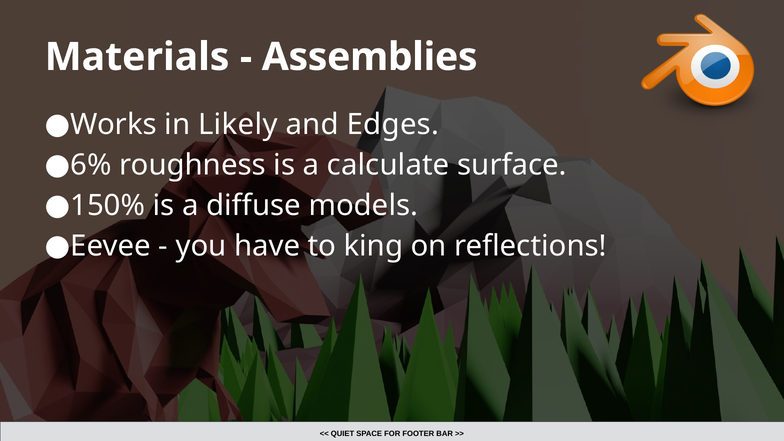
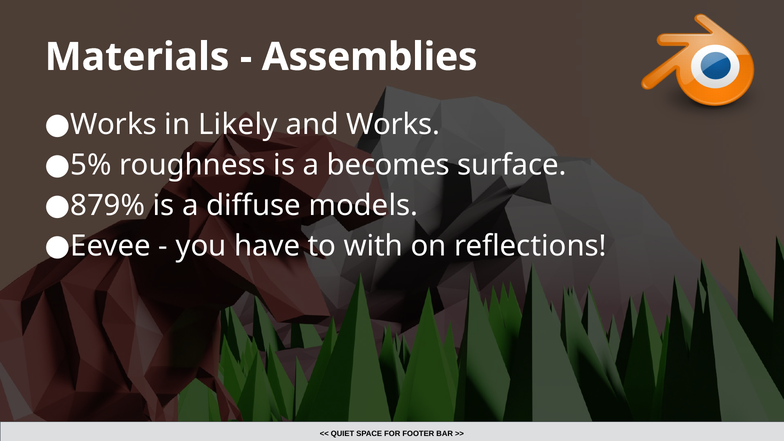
and Edges: Edges -> Works
6%: 6% -> 5%
calculate: calculate -> becomes
150%: 150% -> 879%
king: king -> with
